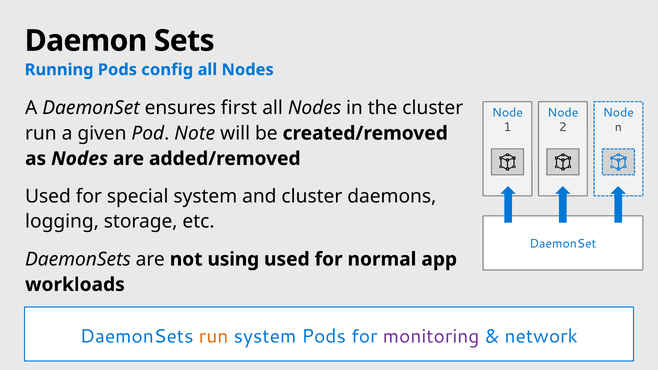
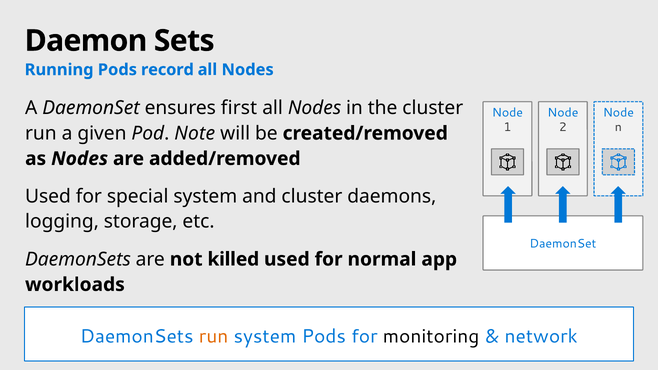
config: config -> record
using: using -> killed
monitoring colour: purple -> black
